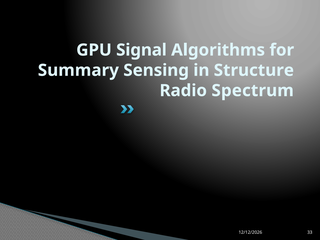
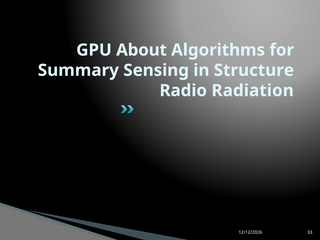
Signal: Signal -> About
Spectrum: Spectrum -> Radiation
